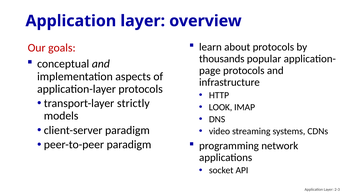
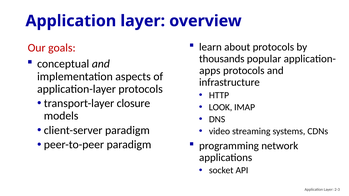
page: page -> apps
strictly: strictly -> closure
